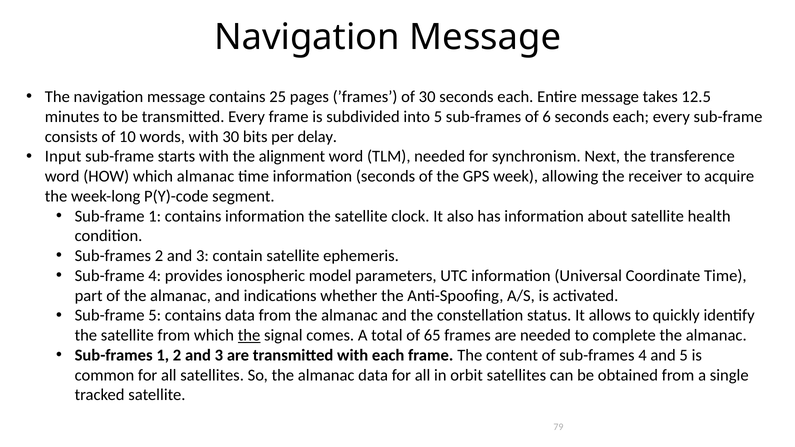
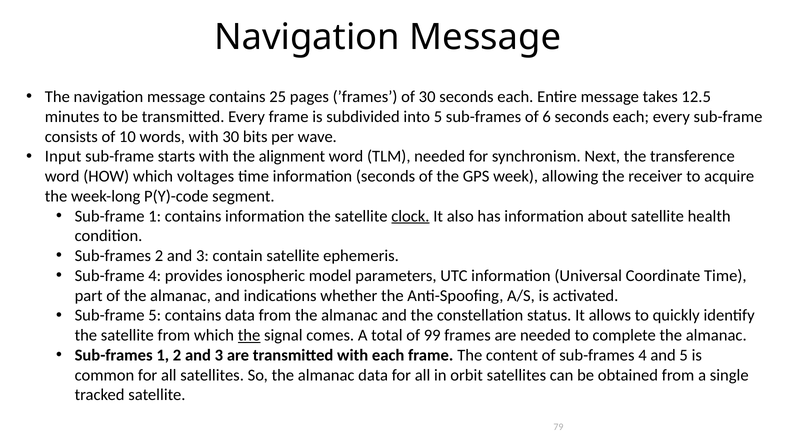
delay: delay -> wave
which almanac: almanac -> voltages
clock underline: none -> present
65: 65 -> 99
